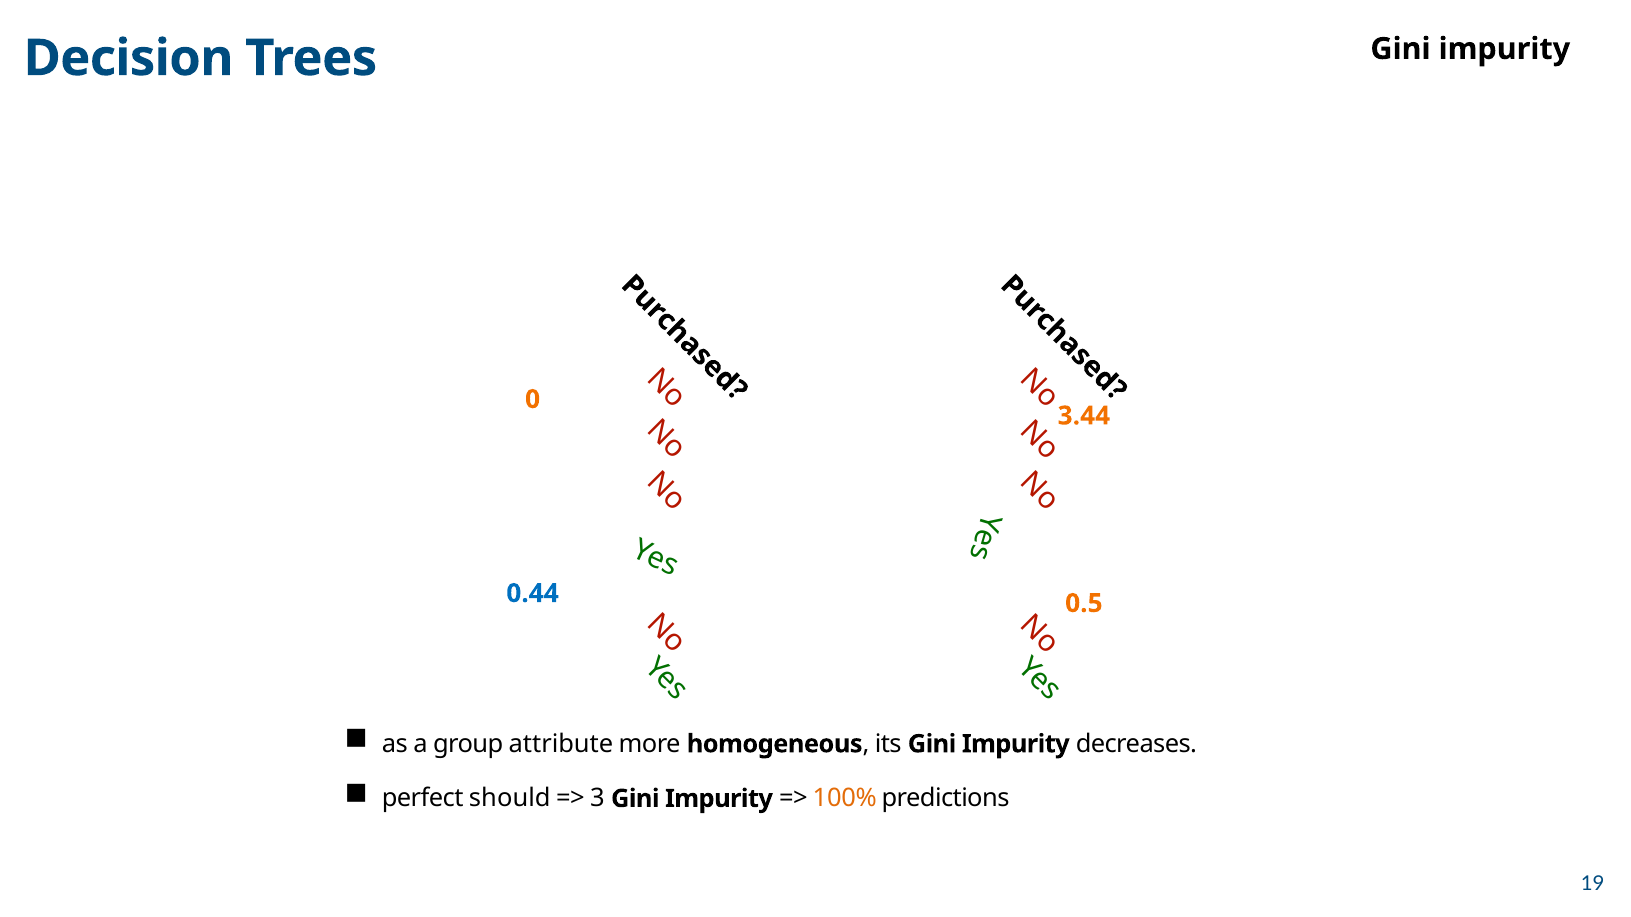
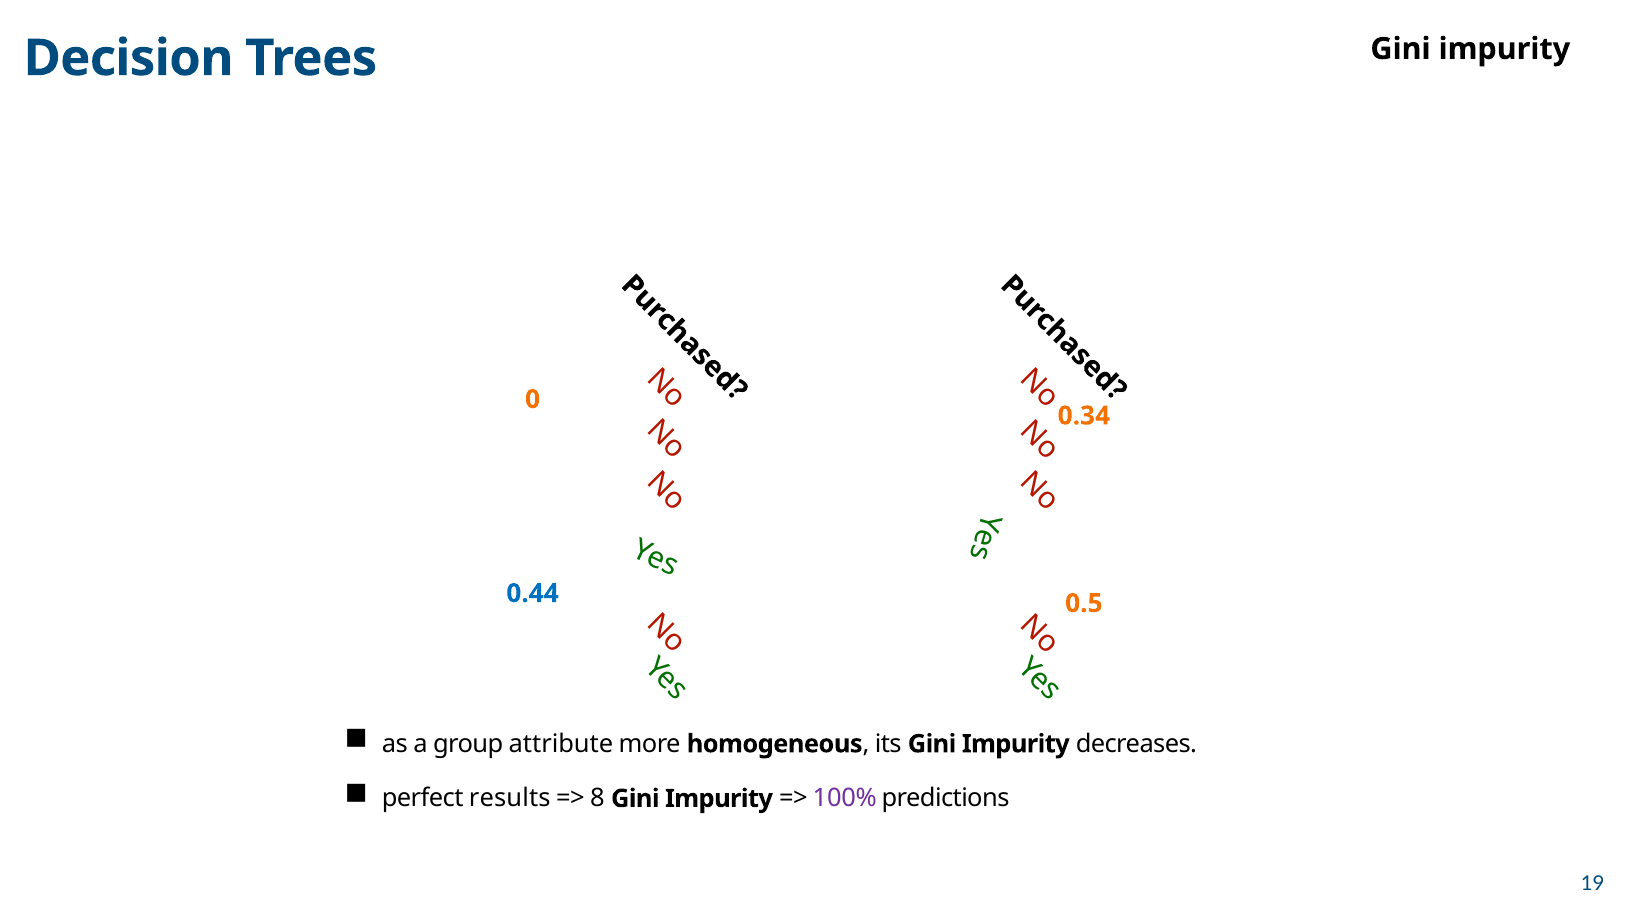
3.44: 3.44 -> 0.34
should: should -> results
3: 3 -> 8
100% colour: orange -> purple
